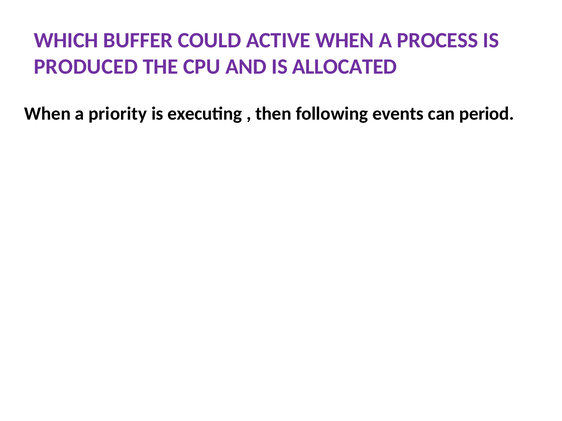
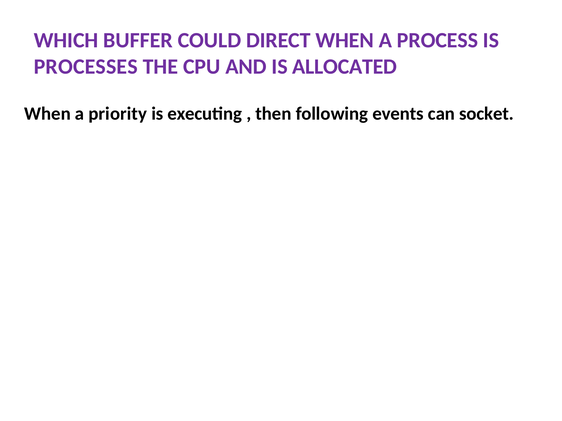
ACTIVE: ACTIVE -> DIRECT
PRODUCED: PRODUCED -> PROCESSES
period: period -> socket
